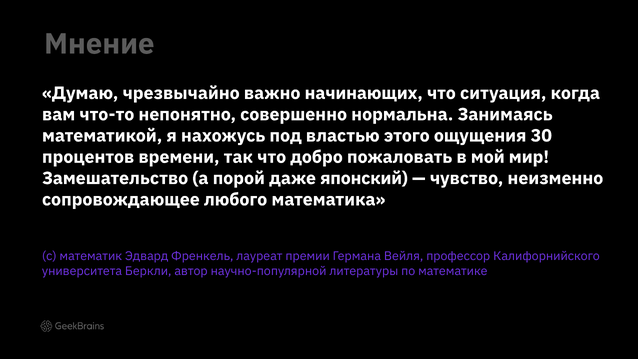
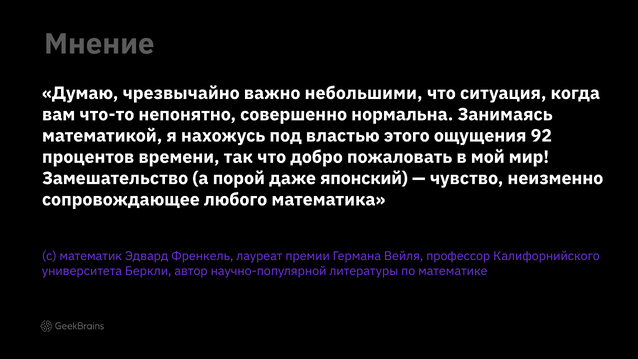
начинающих: начинающих -> небольшими
30: 30 -> 92
